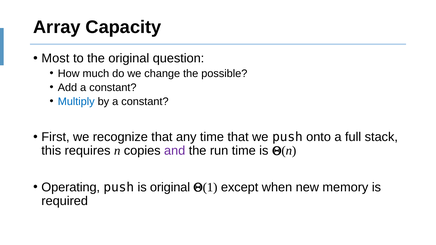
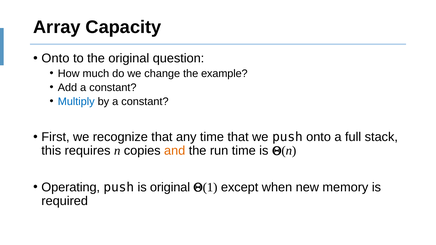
Most at (55, 58): Most -> Onto
possible: possible -> example
and colour: purple -> orange
